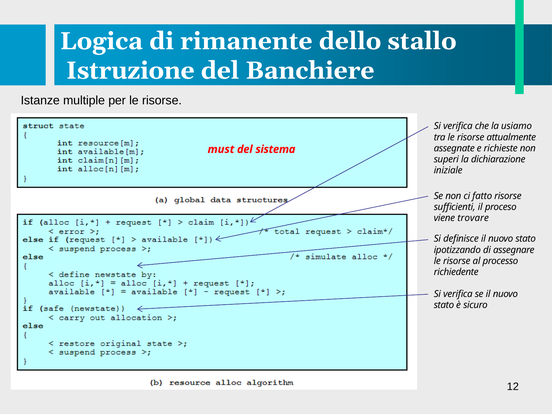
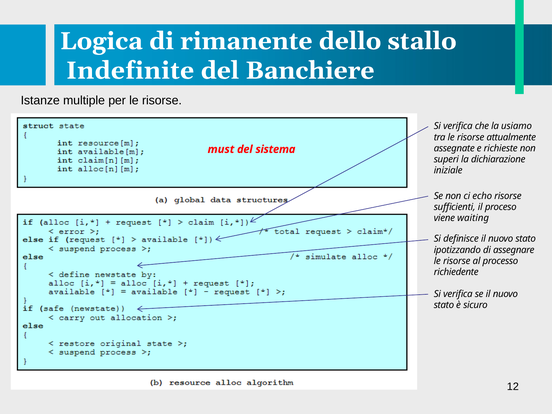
Istruzione: Istruzione -> Indefinite
fatto: fatto -> echo
trovare: trovare -> waiting
